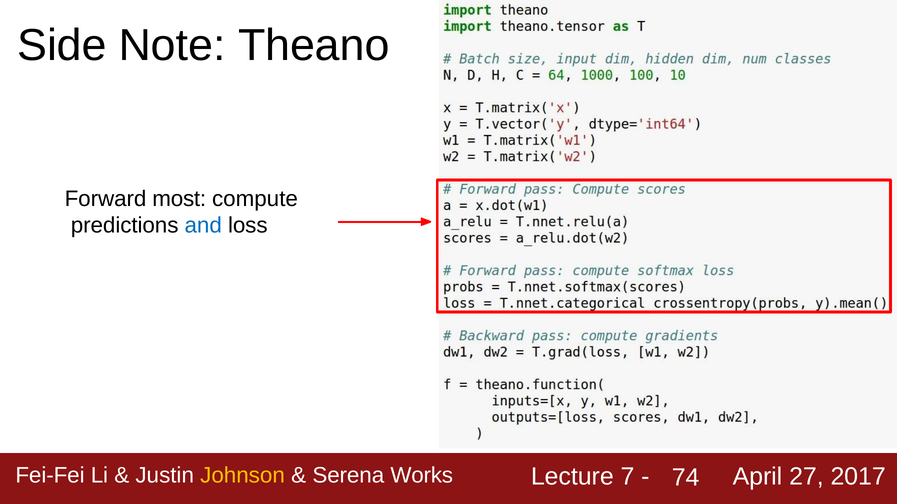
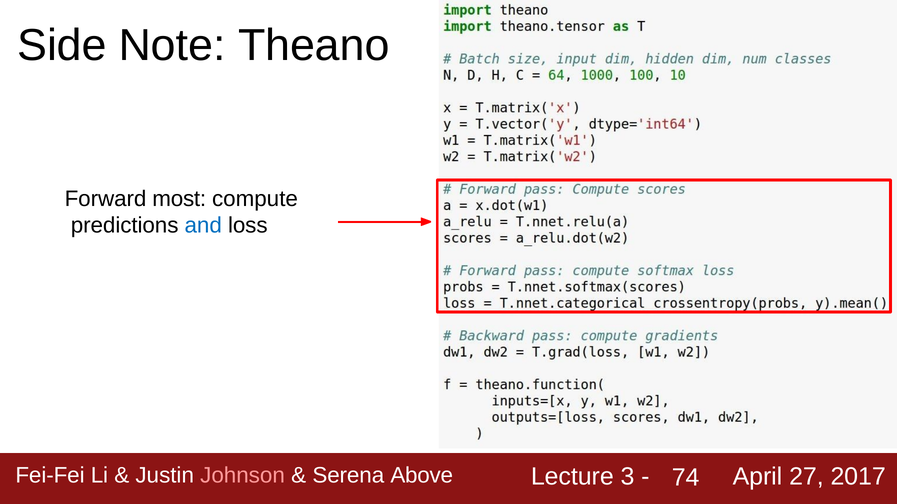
7: 7 -> 3
Johnson colour: yellow -> pink
Works: Works -> Above
